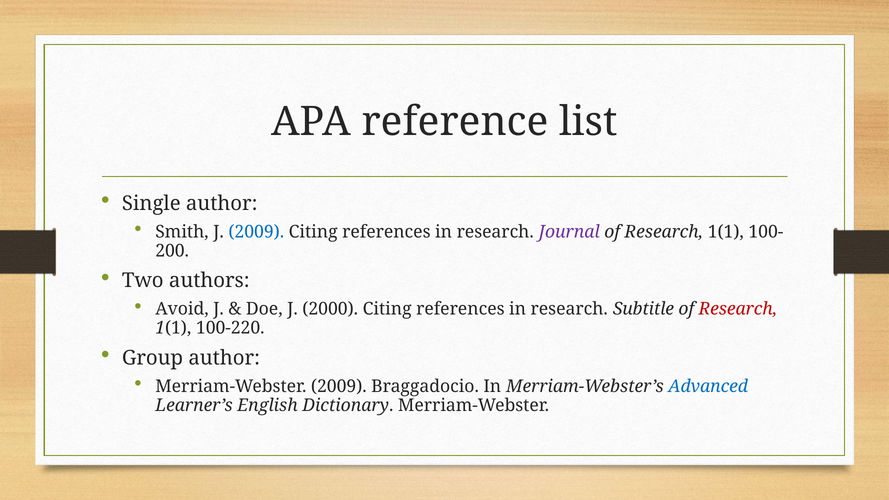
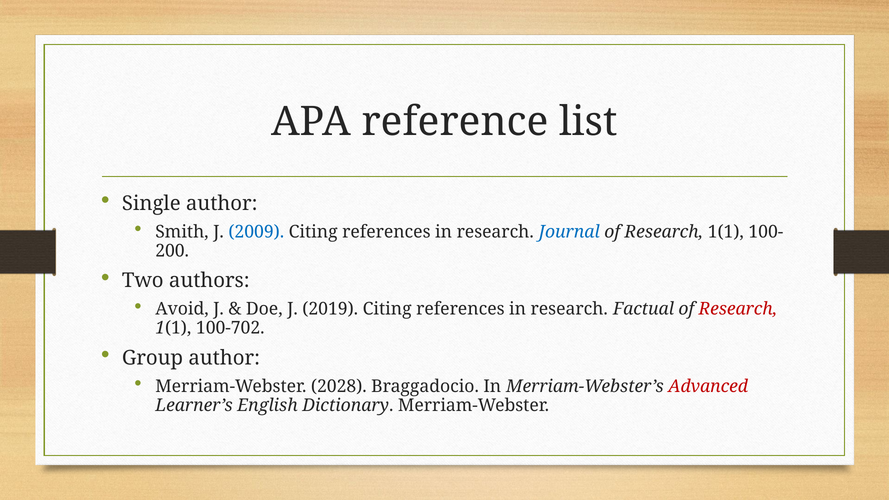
Journal colour: purple -> blue
2000: 2000 -> 2019
Subtitle: Subtitle -> Factual
100-220: 100-220 -> 100-702
Merriam-Webster 2009: 2009 -> 2028
Advanced colour: blue -> red
